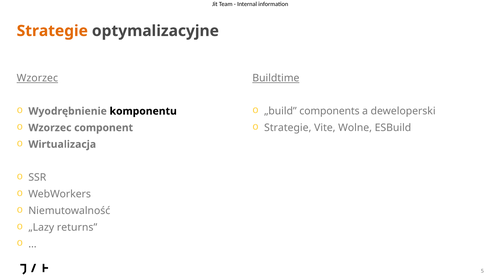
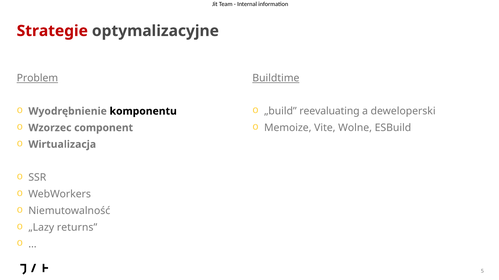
Strategie at (52, 31) colour: orange -> red
Wzorzec at (37, 78): Wzorzec -> Problem
components: components -> reevaluating
Strategie at (288, 128): Strategie -> Memoize
